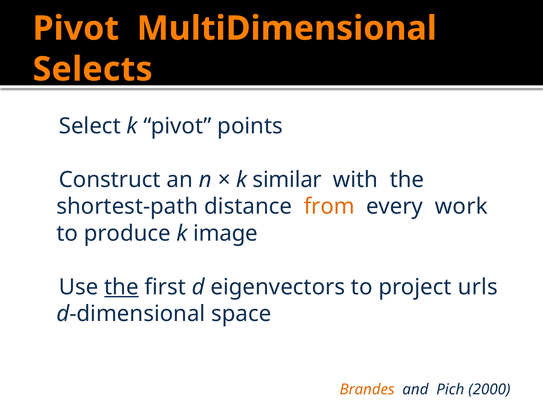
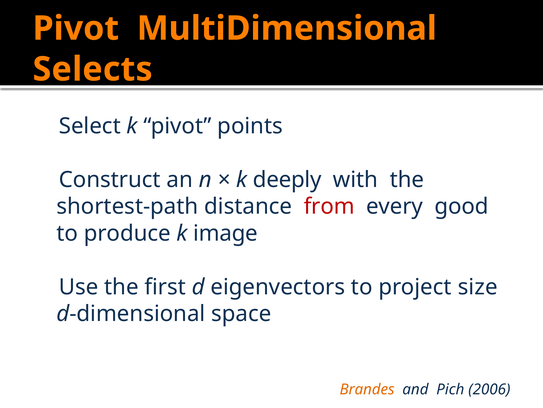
similar: similar -> deeply
from colour: orange -> red
work: work -> good
the at (121, 287) underline: present -> none
urls: urls -> size
2000: 2000 -> 2006
